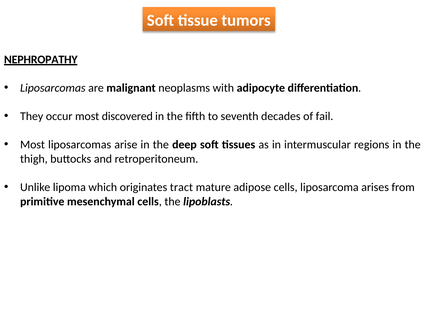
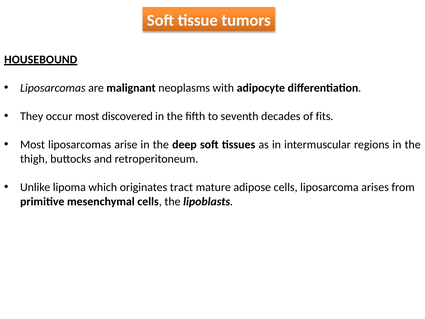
NEPHROPATHY: NEPHROPATHY -> HOUSEBOUND
fail: fail -> fits
